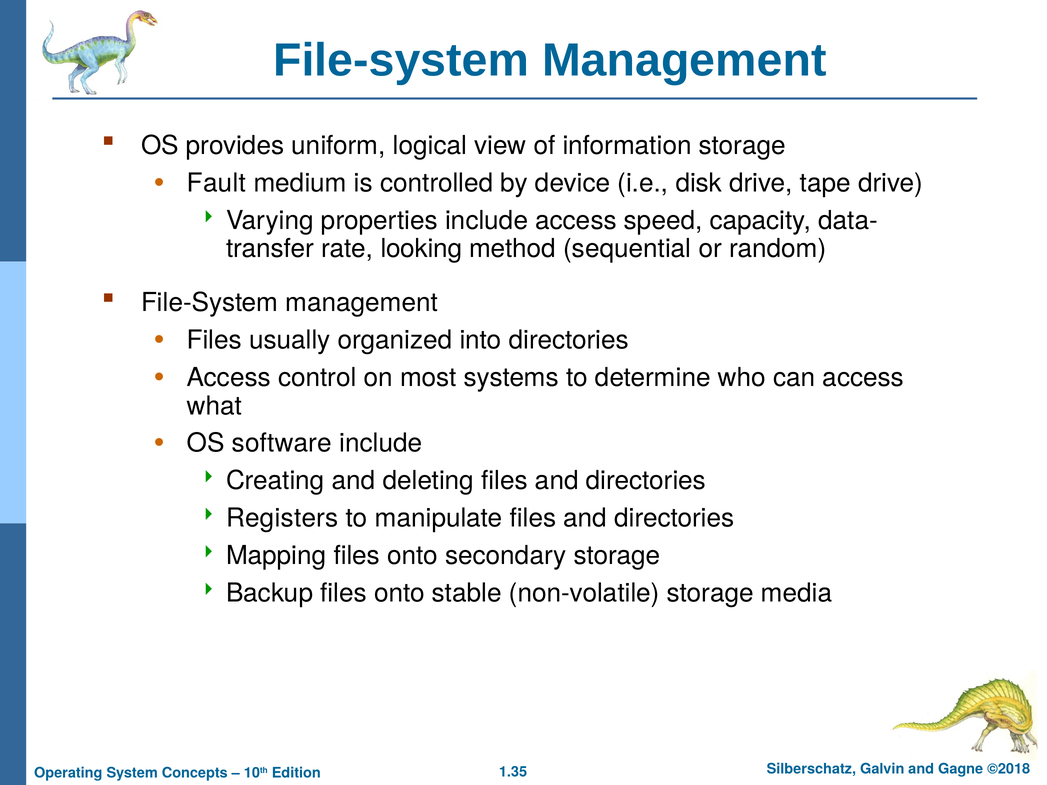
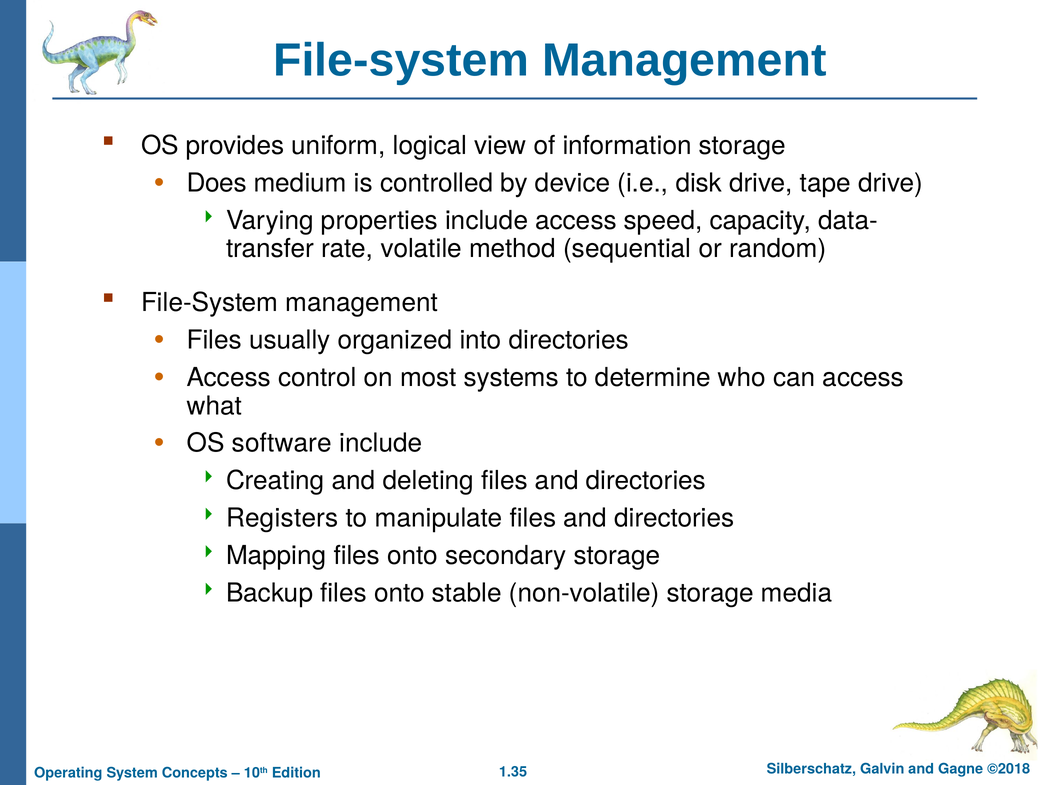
Fault: Fault -> Does
looking: looking -> volatile
